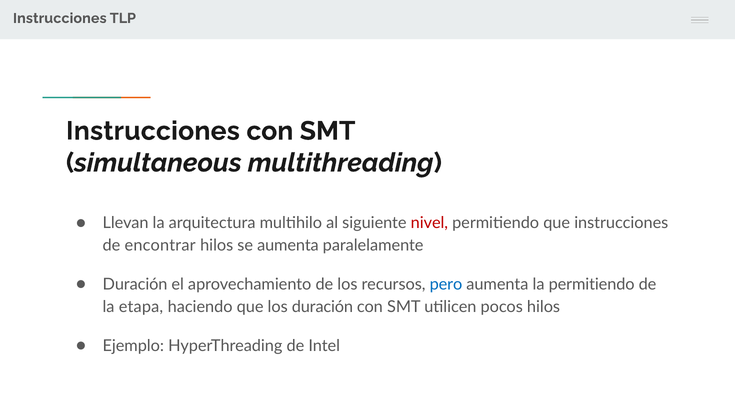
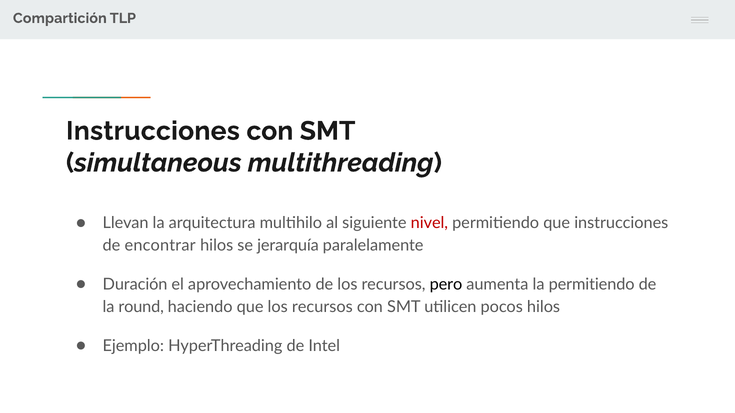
Instrucciones at (60, 18): Instrucciones -> Compartición
se aumenta: aumenta -> jerarquía
pero colour: blue -> black
etapa: etapa -> round
que los duración: duración -> recursos
